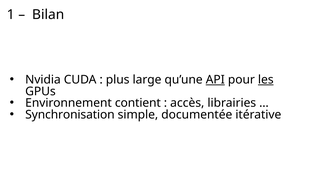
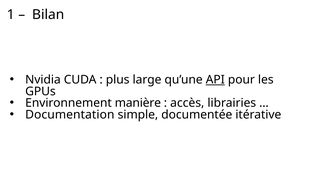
les underline: present -> none
contient: contient -> manière
Synchronisation: Synchronisation -> Documentation
